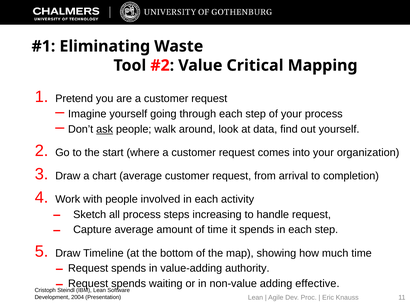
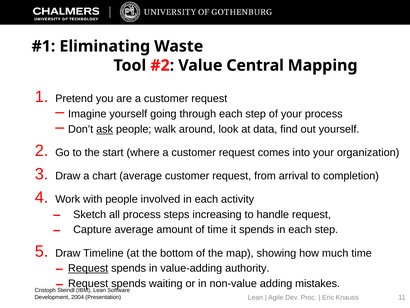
Critical: Critical -> Central
Request at (88, 268) underline: none -> present
effective: effective -> mistakes
